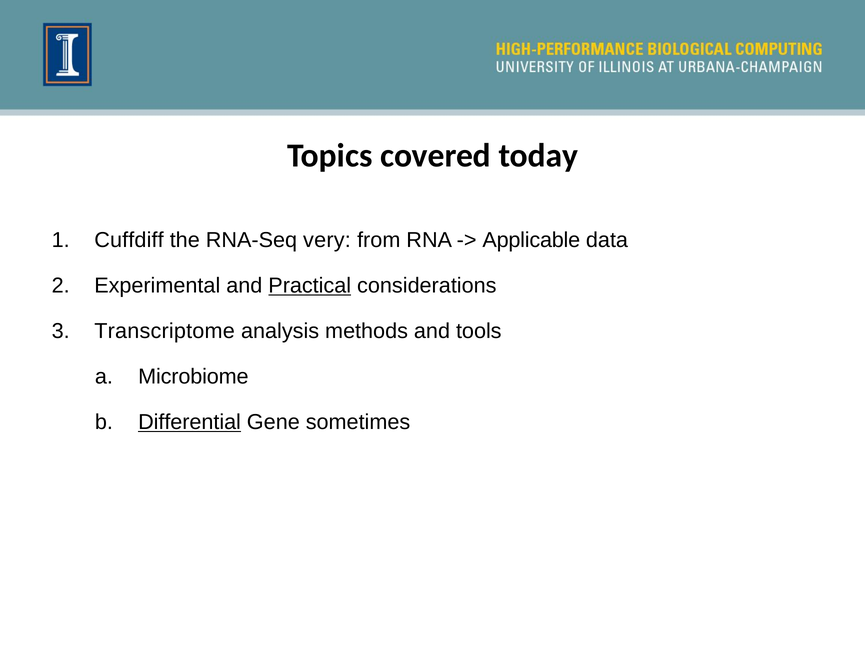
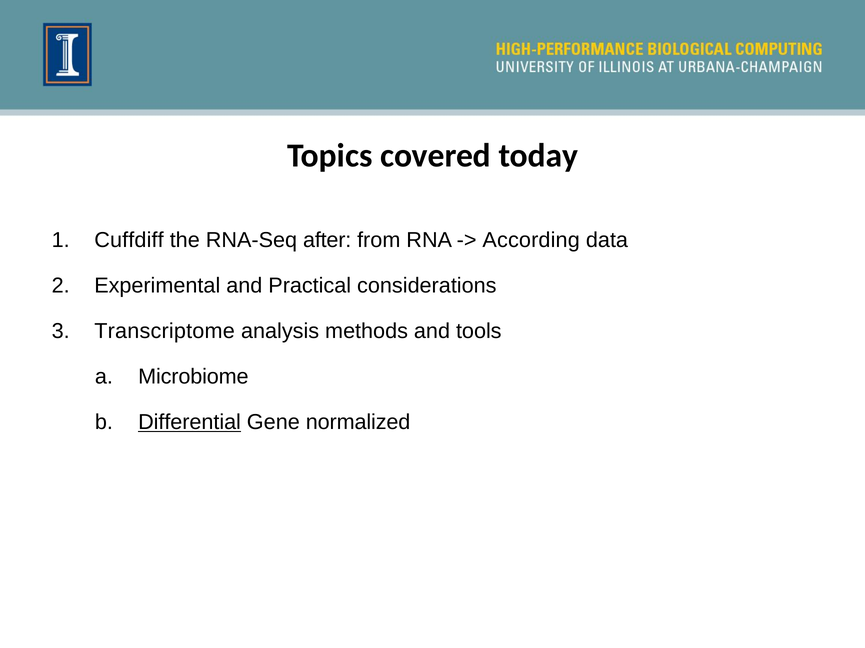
very: very -> after
Applicable: Applicable -> According
Practical underline: present -> none
sometimes: sometimes -> normalized
